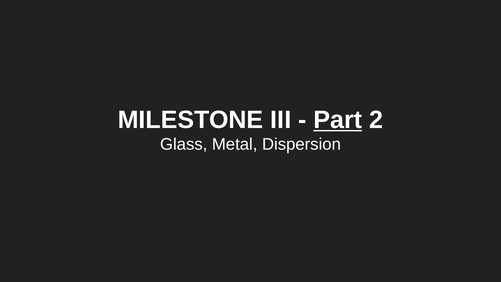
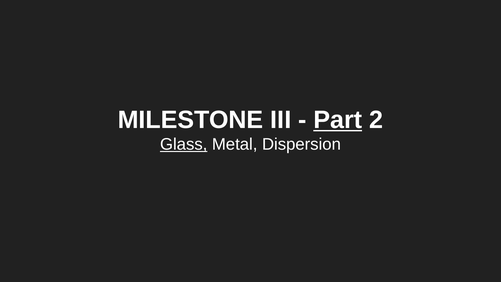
Glass underline: none -> present
